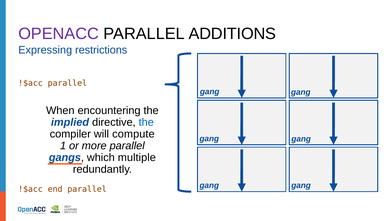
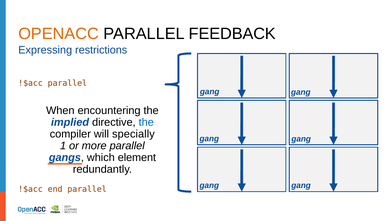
OPENACC colour: purple -> orange
ADDITIONS: ADDITIONS -> FEEDBACK
compute: compute -> specially
multiple: multiple -> element
